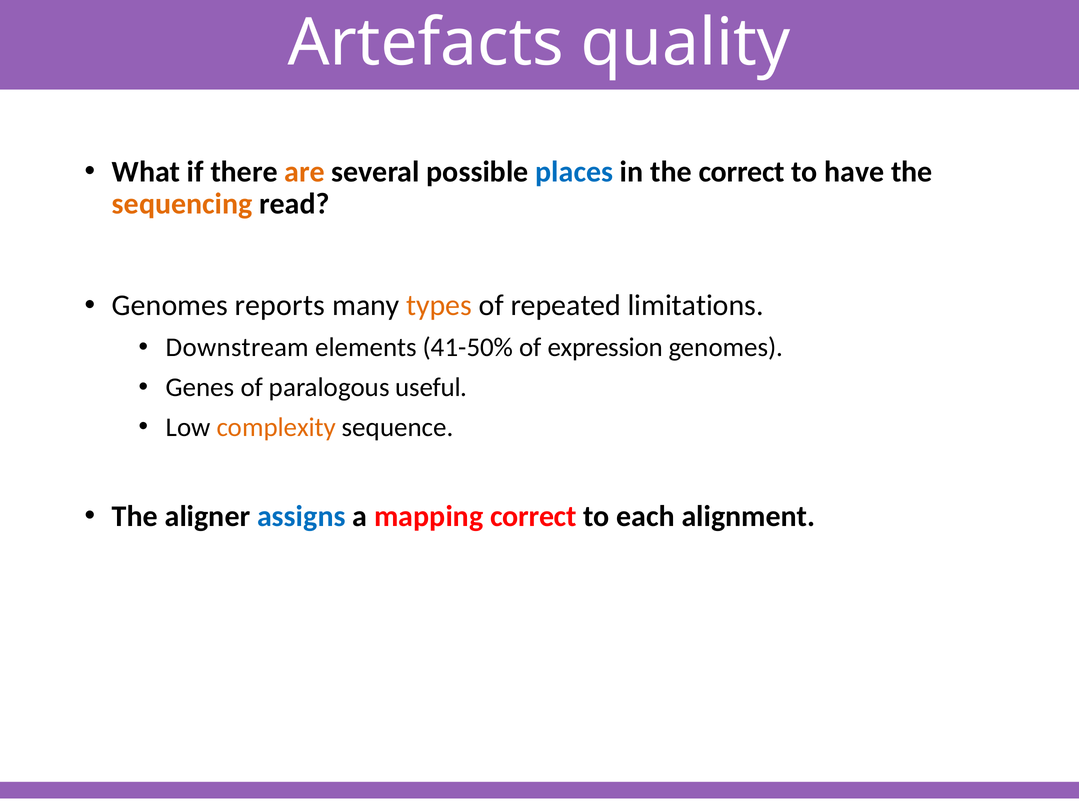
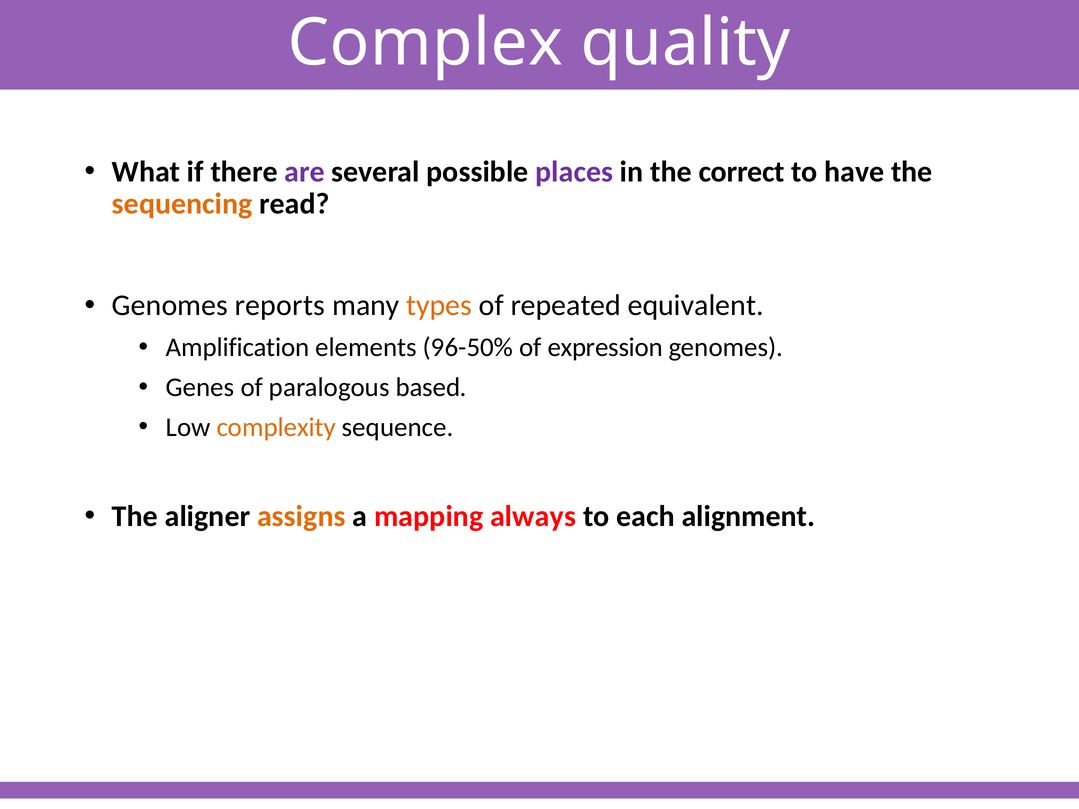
Artefacts: Artefacts -> Complex
are colour: orange -> purple
places colour: blue -> purple
limitations: limitations -> equivalent
Downstream: Downstream -> Amplification
41-50%: 41-50% -> 96-50%
useful: useful -> based
assigns colour: blue -> orange
mapping correct: correct -> always
